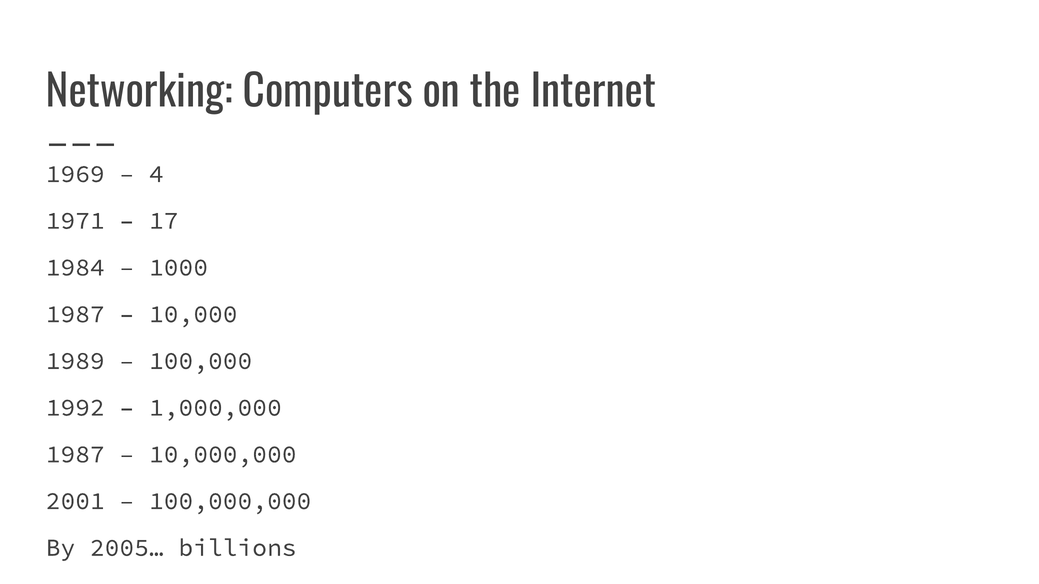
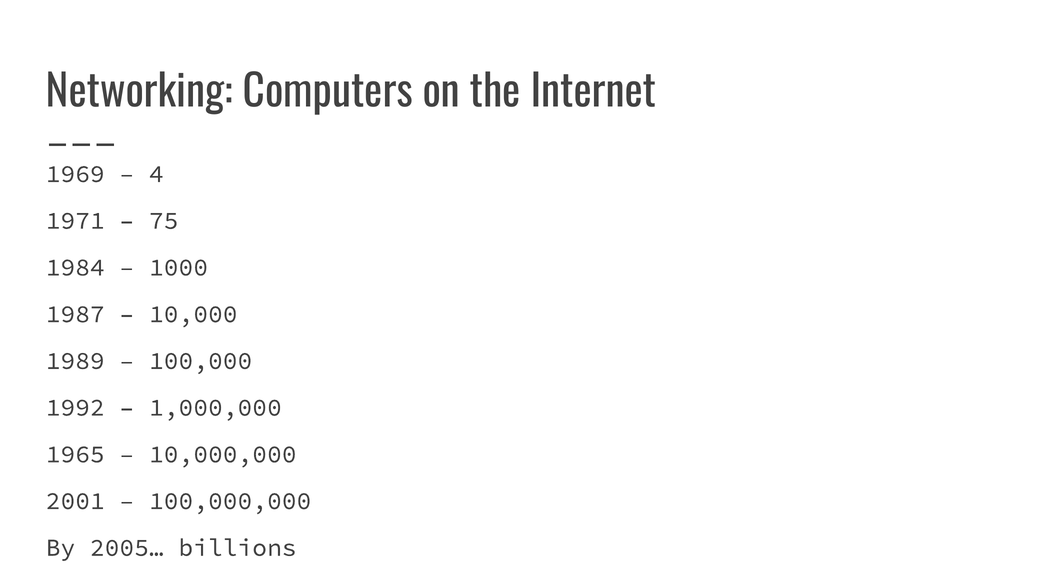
17: 17 -> 75
1987 at (75, 455): 1987 -> 1965
